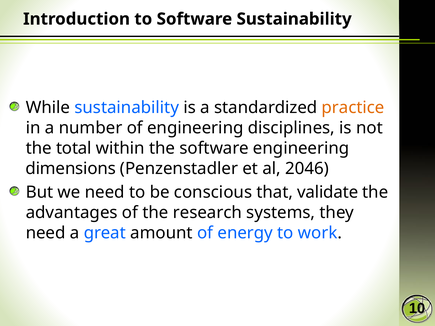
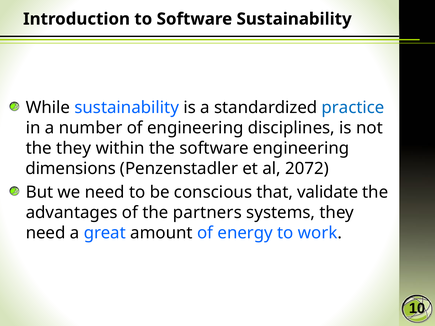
practice colour: orange -> blue
the total: total -> they
2046: 2046 -> 2072
research: research -> partners
